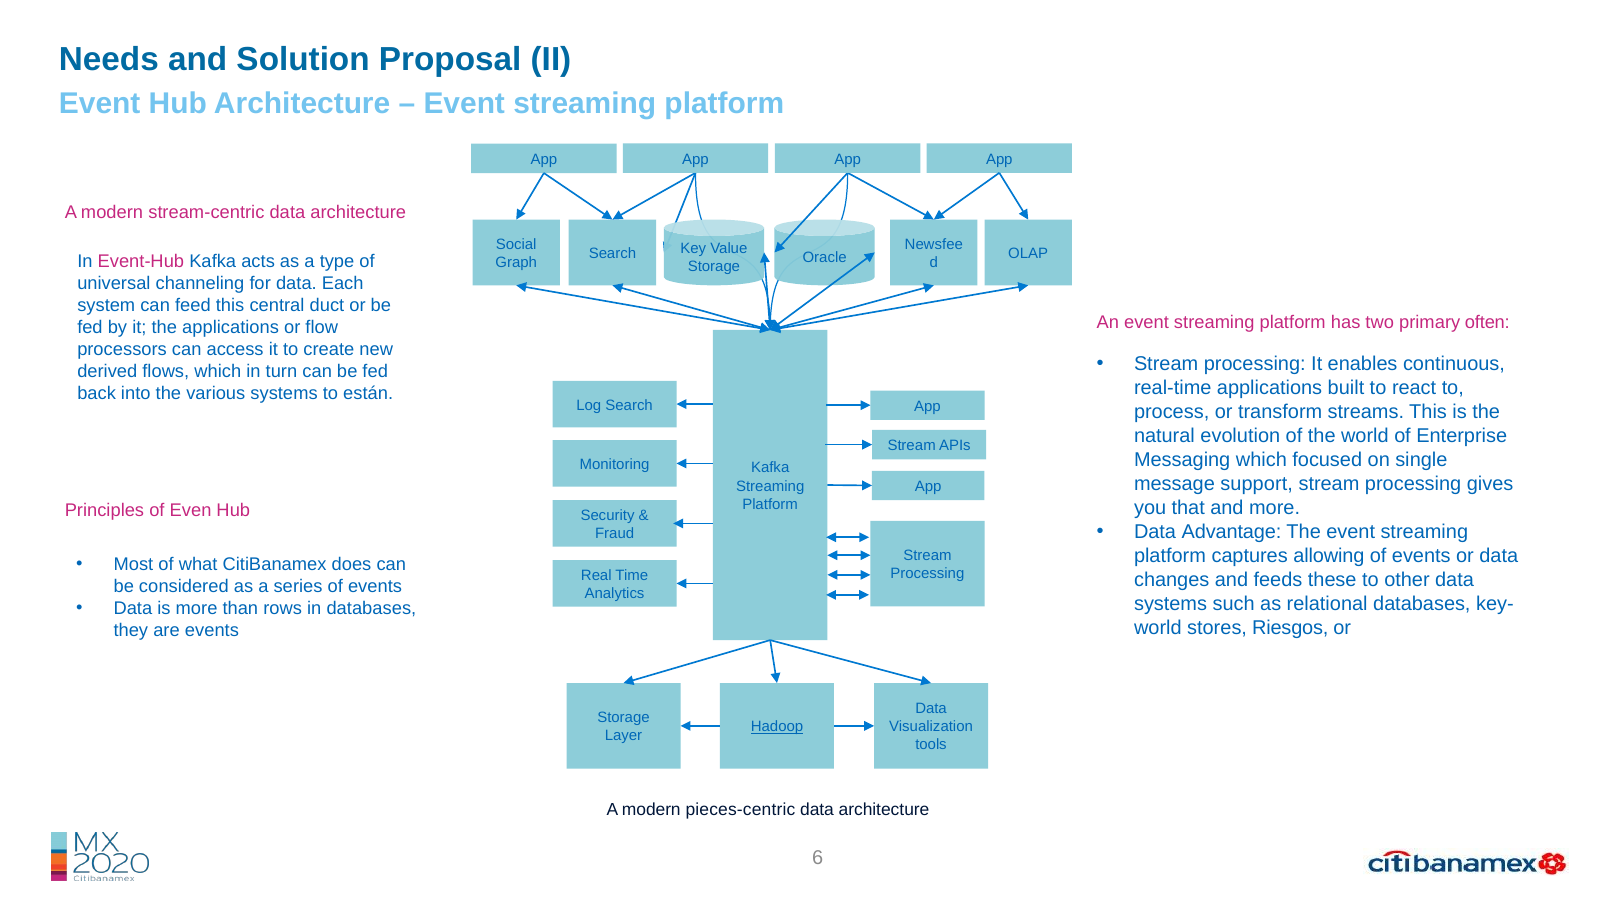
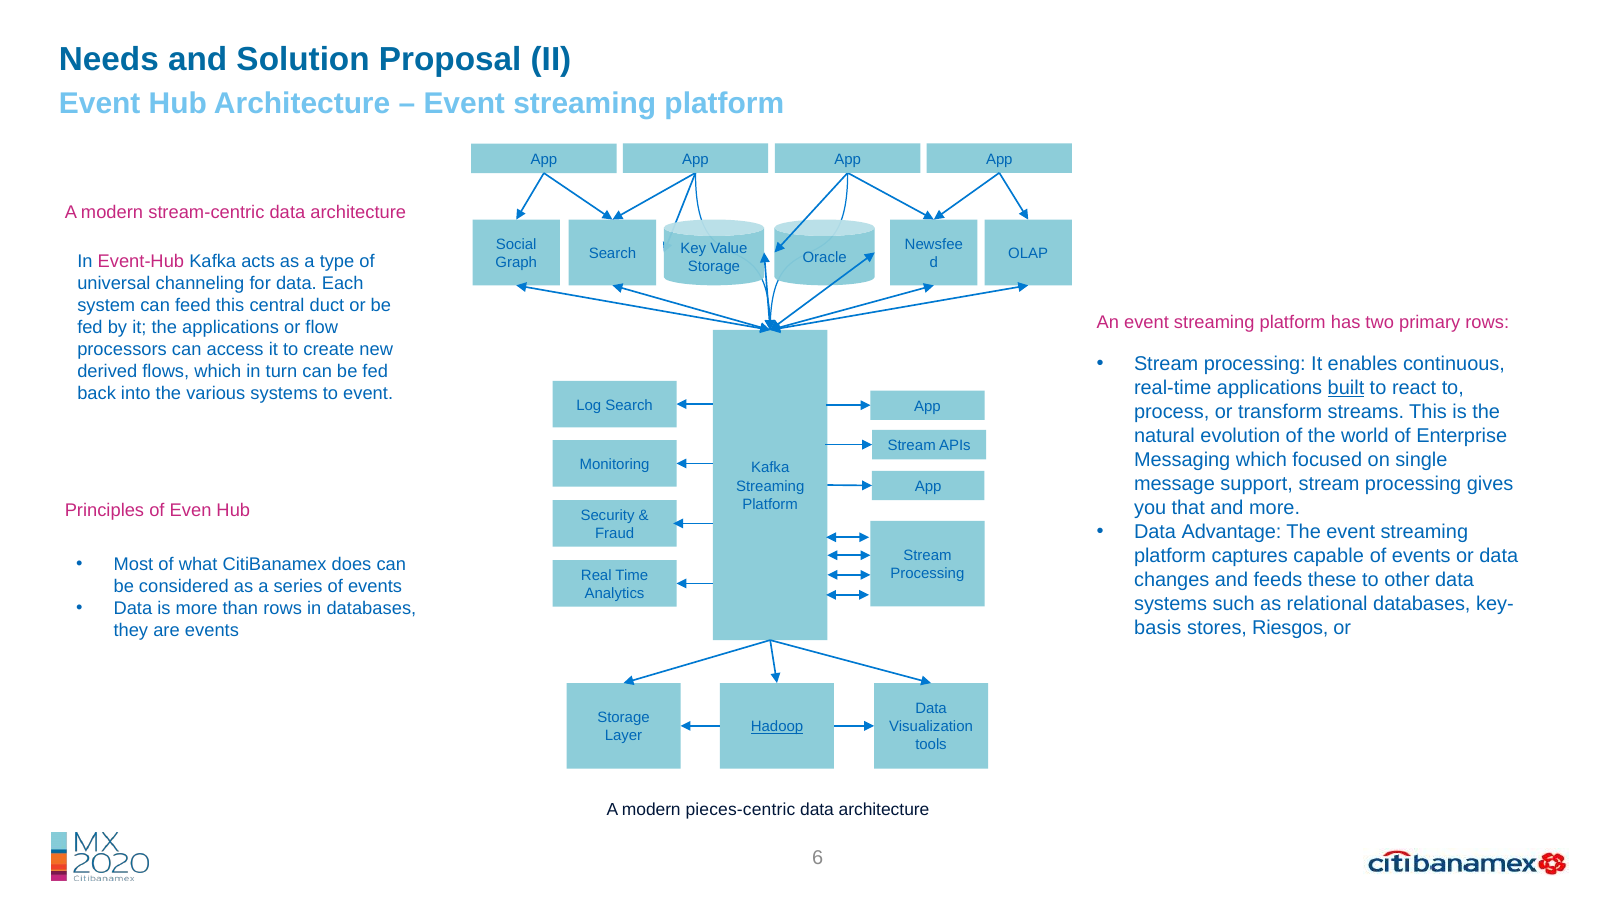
primary often: often -> rows
built underline: none -> present
to están: están -> event
allowing: allowing -> capable
world at (1158, 628): world -> basis
